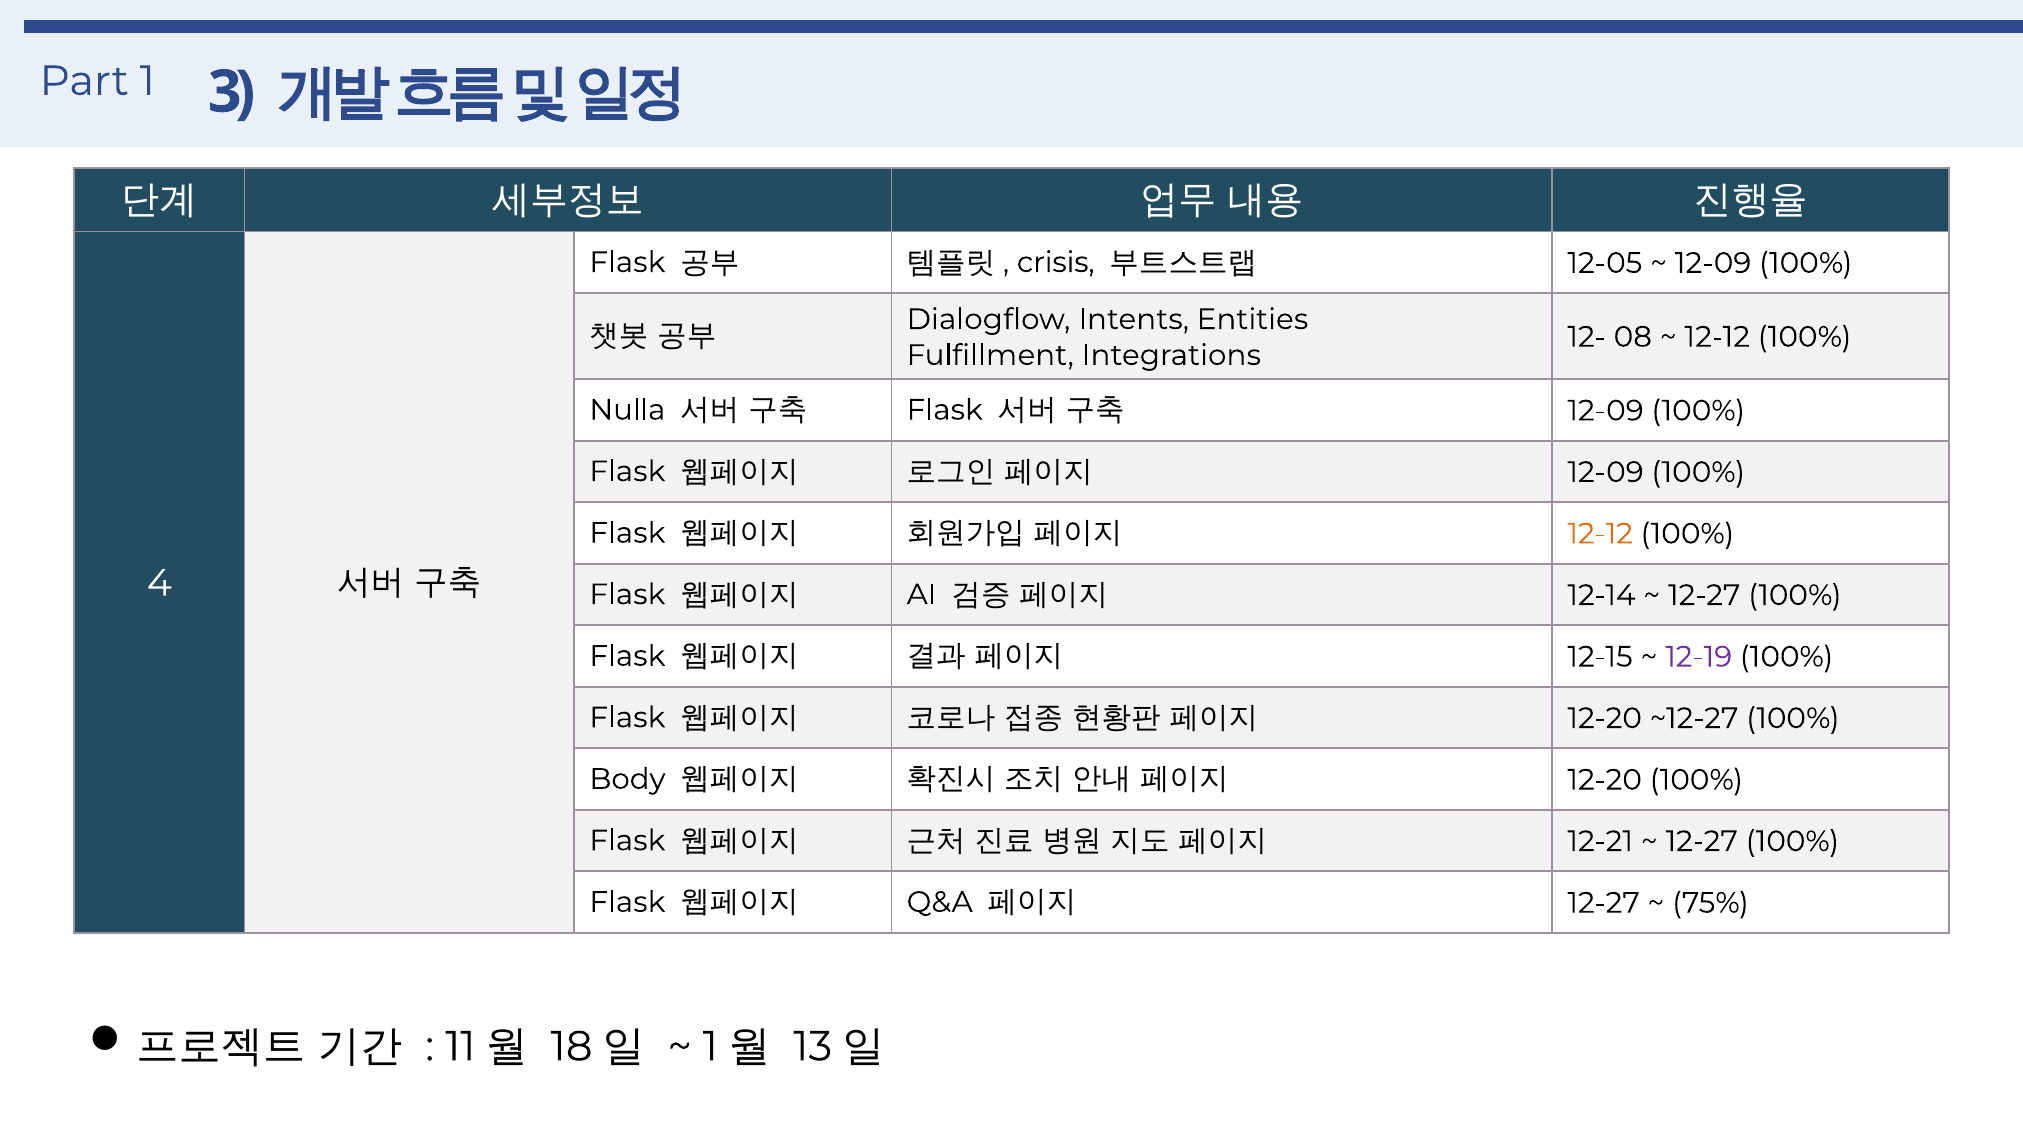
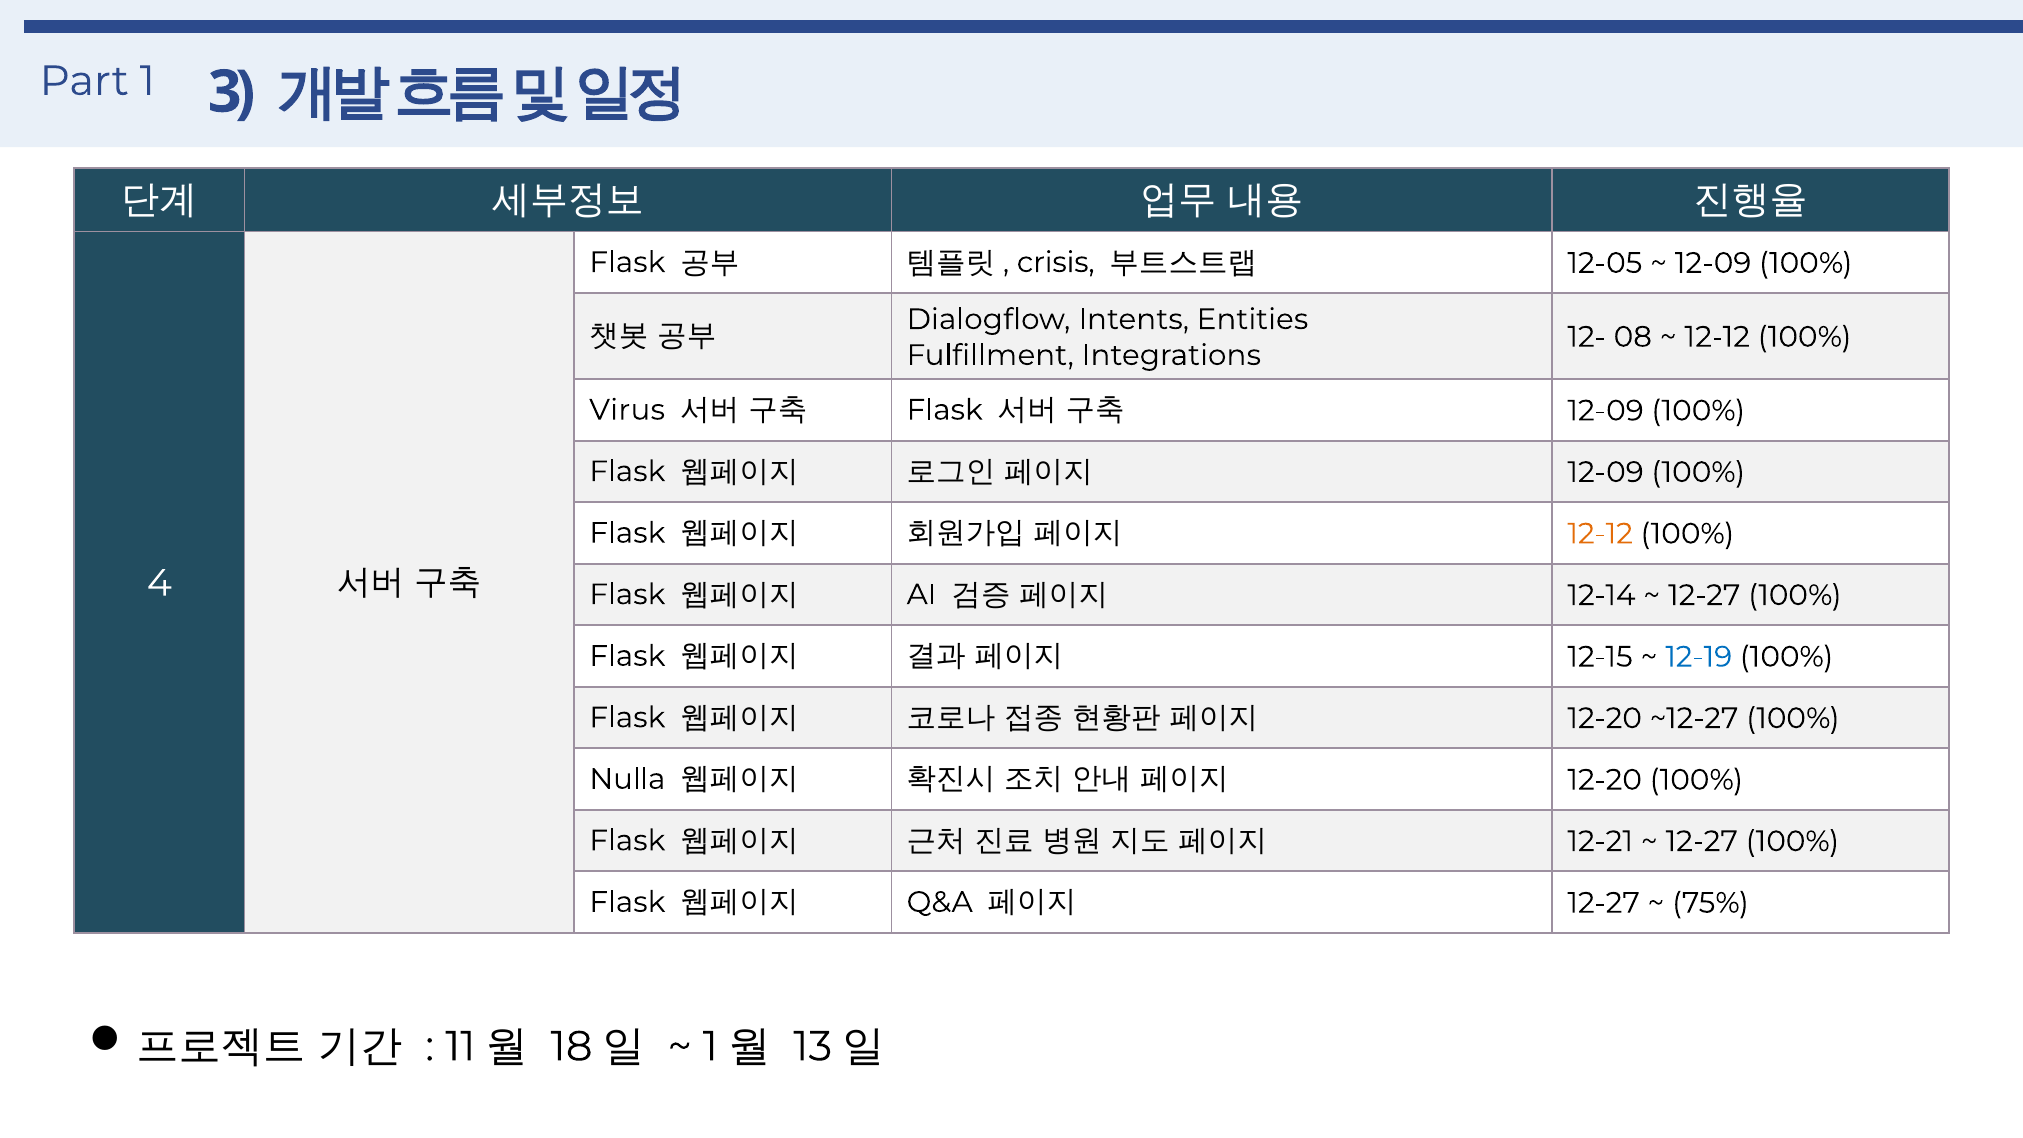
Nulla: Nulla -> Virus
12-19 colour: purple -> blue
Body: Body -> Nulla
